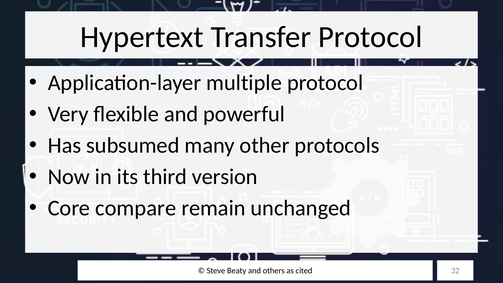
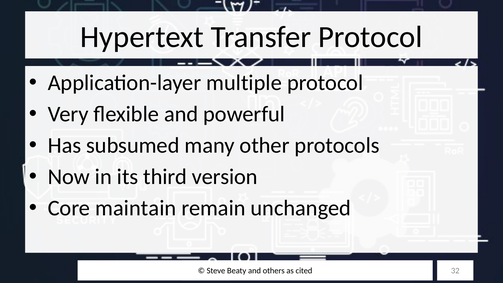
compare: compare -> maintain
